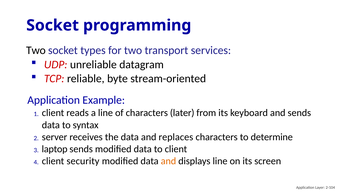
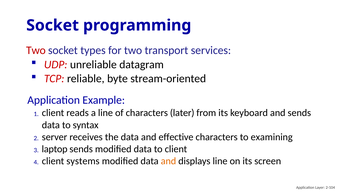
Two at (36, 50) colour: black -> red
replaces: replaces -> effective
determine: determine -> examining
security: security -> systems
